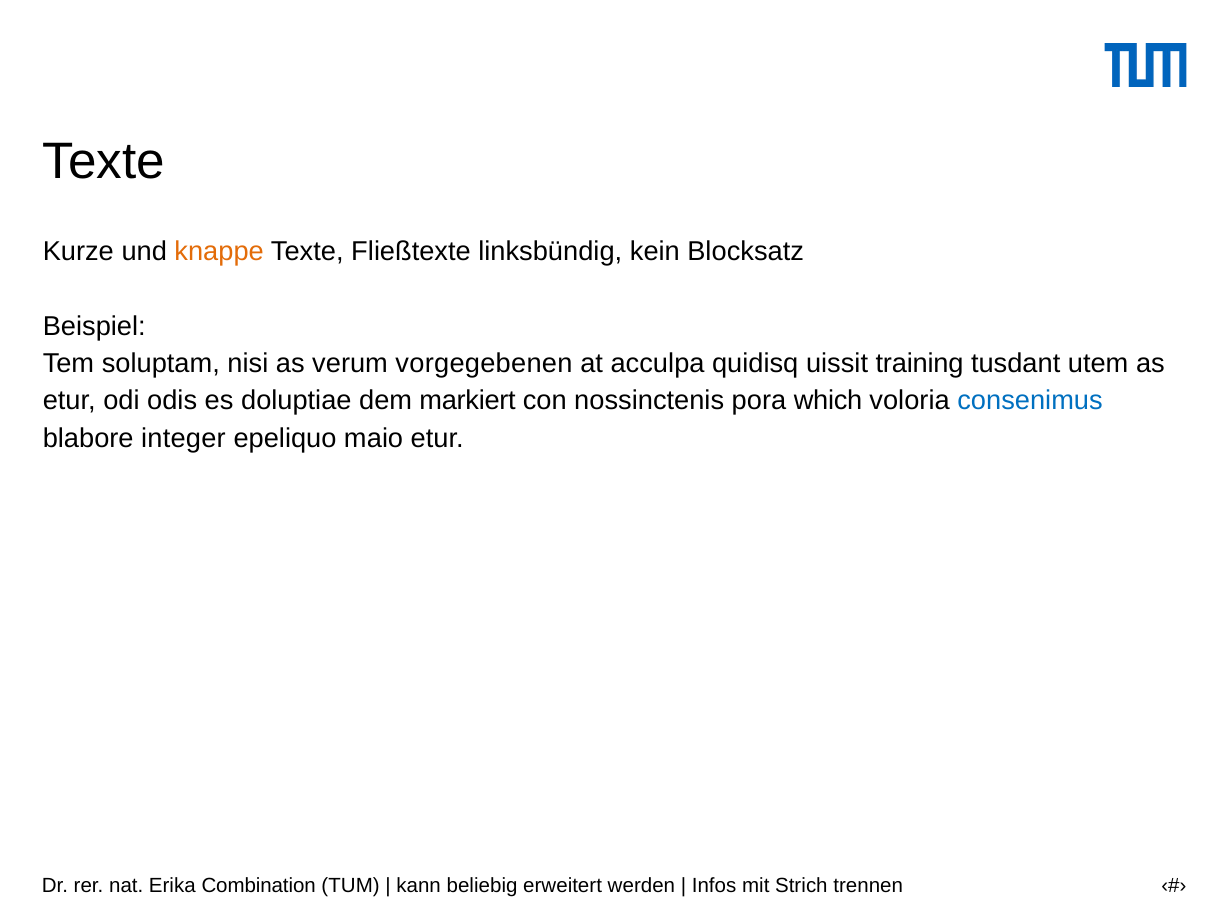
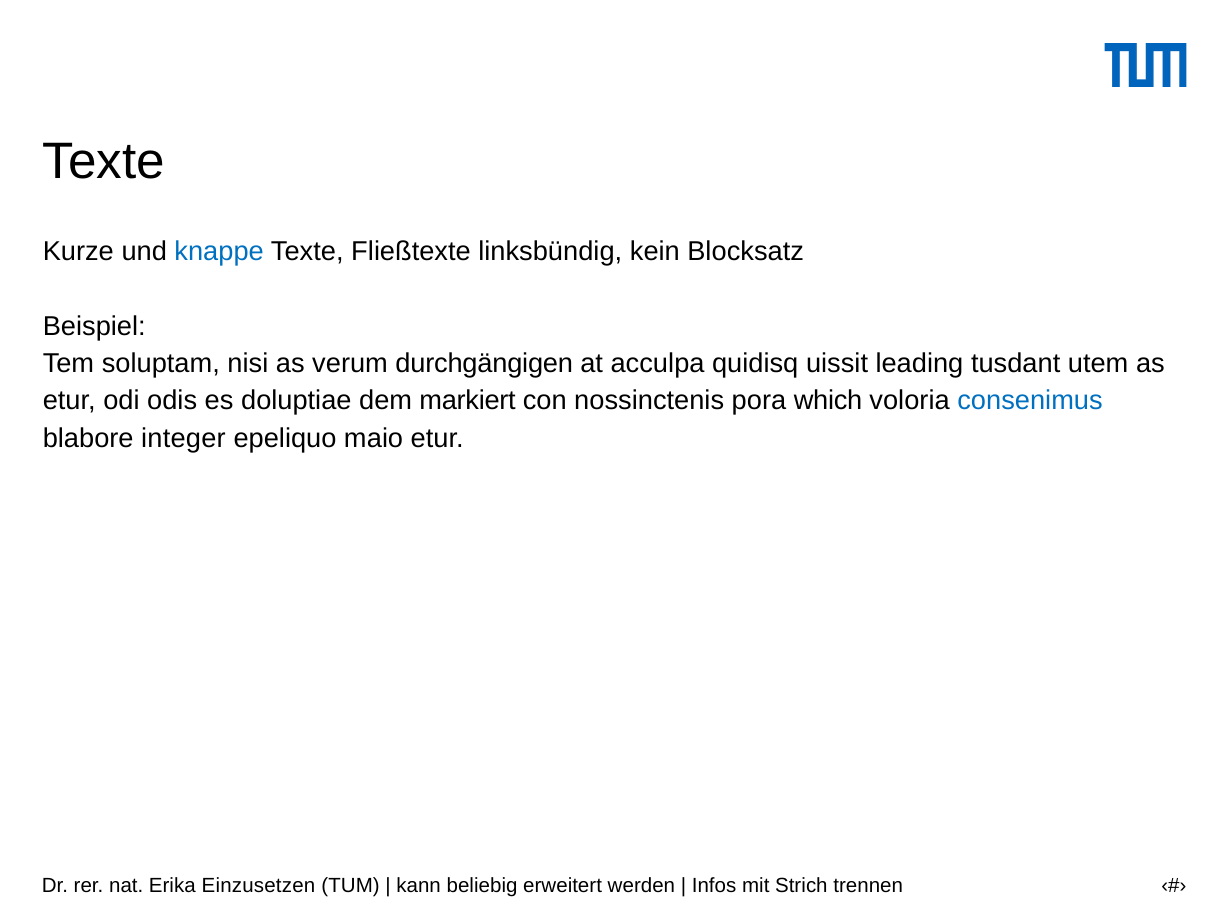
knappe colour: orange -> blue
vorgegebenen: vorgegebenen -> durchgängigen
training: training -> leading
Combination: Combination -> Einzusetzen
